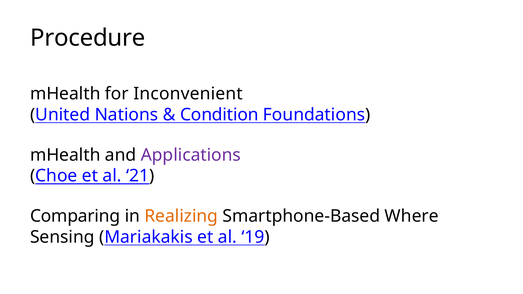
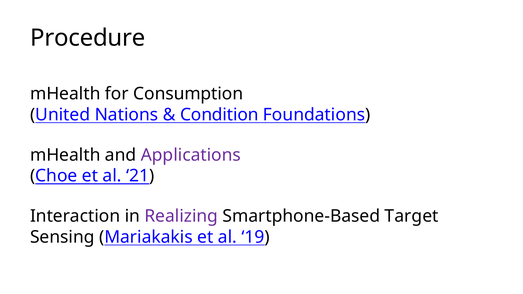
Inconvenient: Inconvenient -> Consumption
Comparing: Comparing -> Interaction
Realizing colour: orange -> purple
Where: Where -> Target
